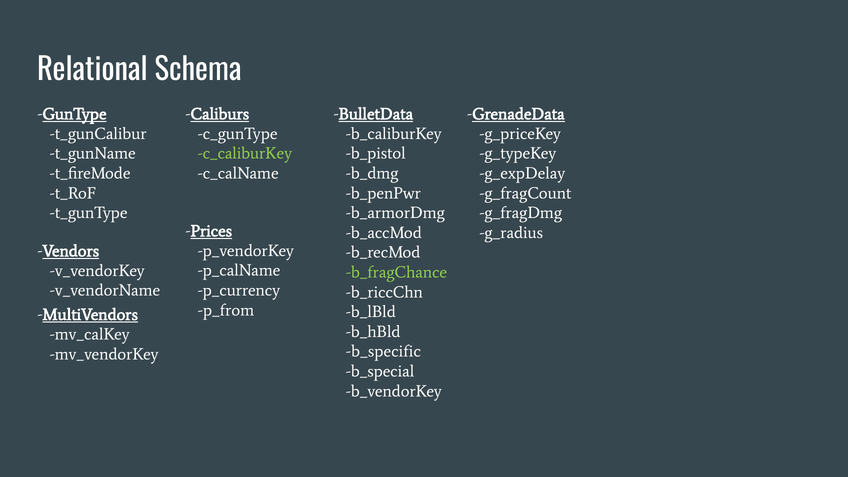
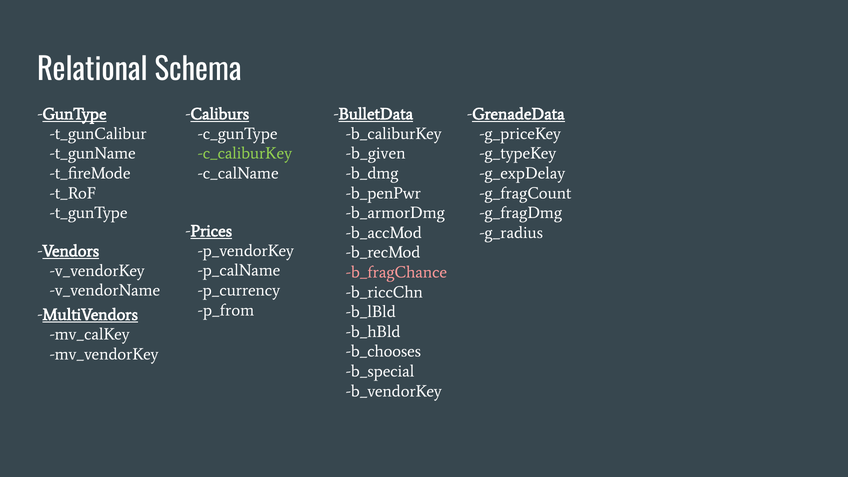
b_pistol: b_pistol -> b_given
b_fragChance colour: light green -> pink
b_specific: b_specific -> b_chooses
